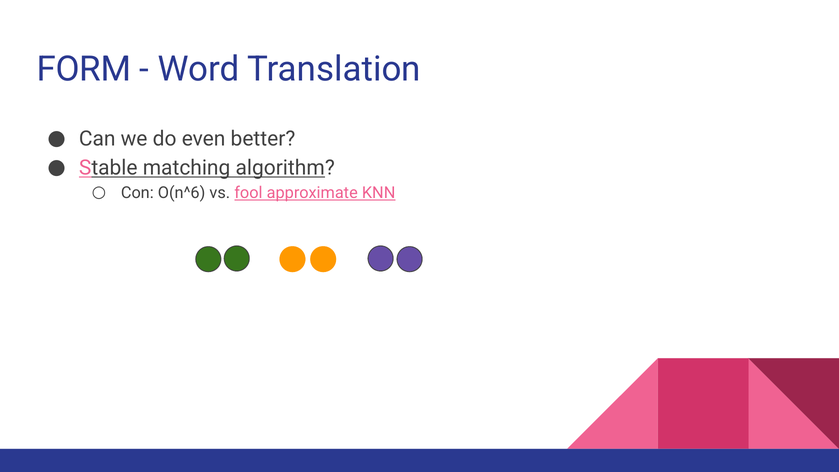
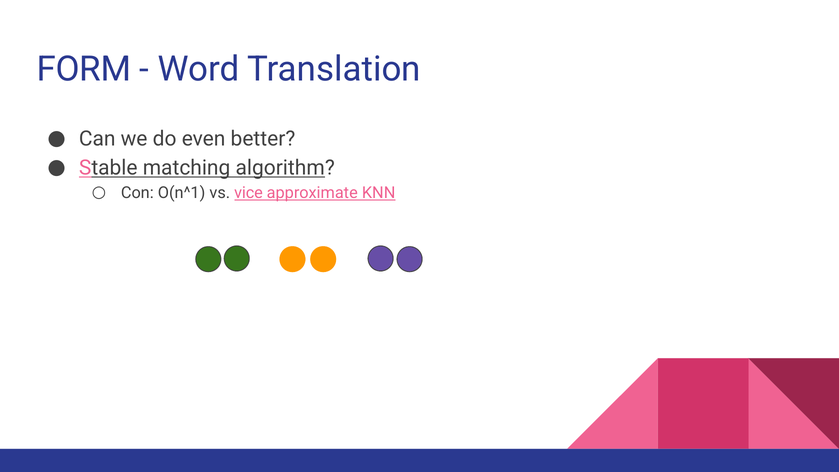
O(n^6: O(n^6 -> O(n^1
fool: fool -> vice
